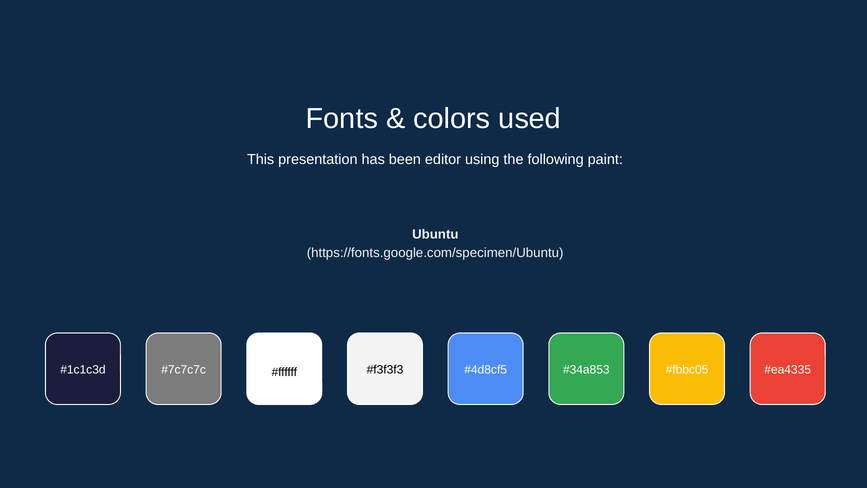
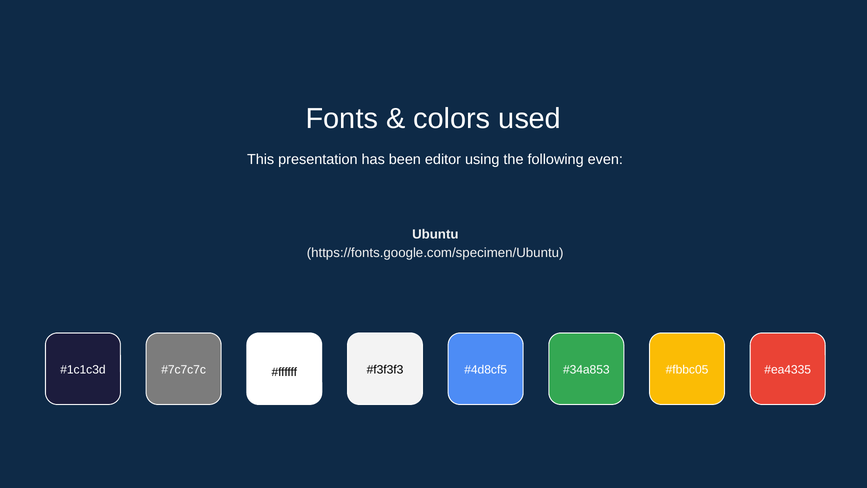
paint: paint -> even
